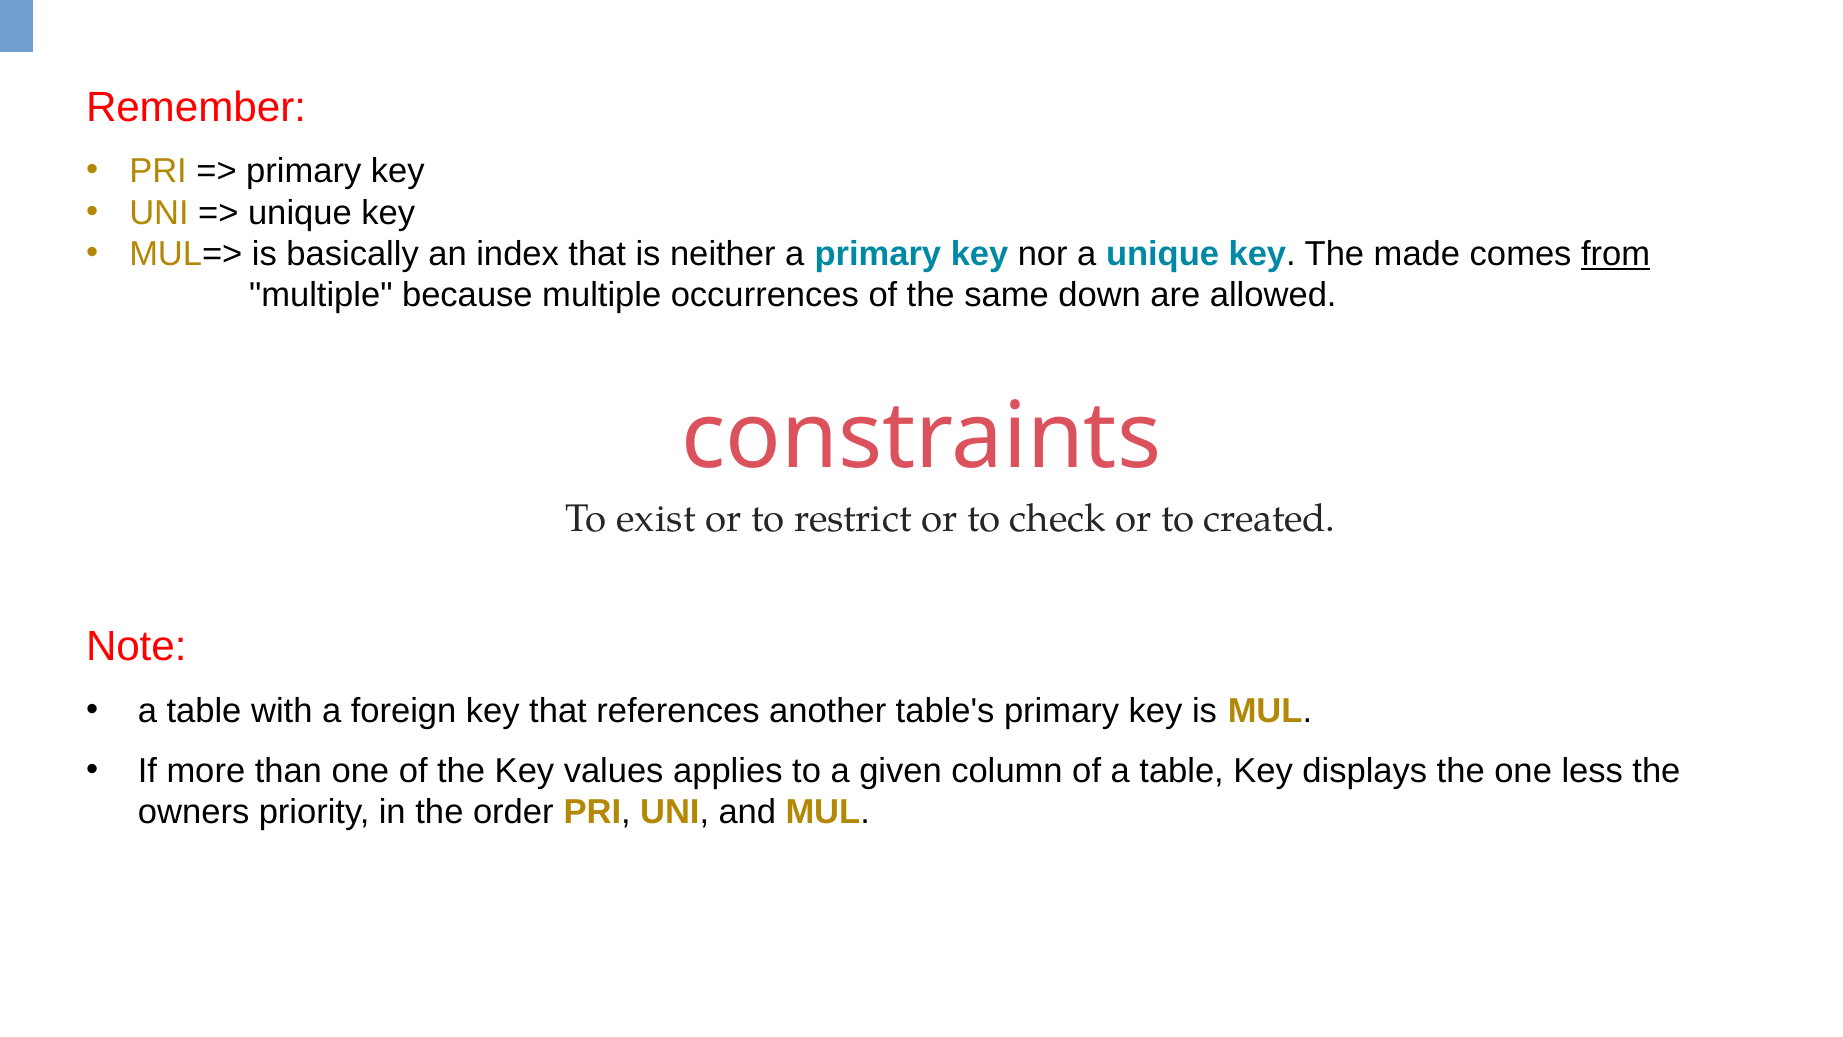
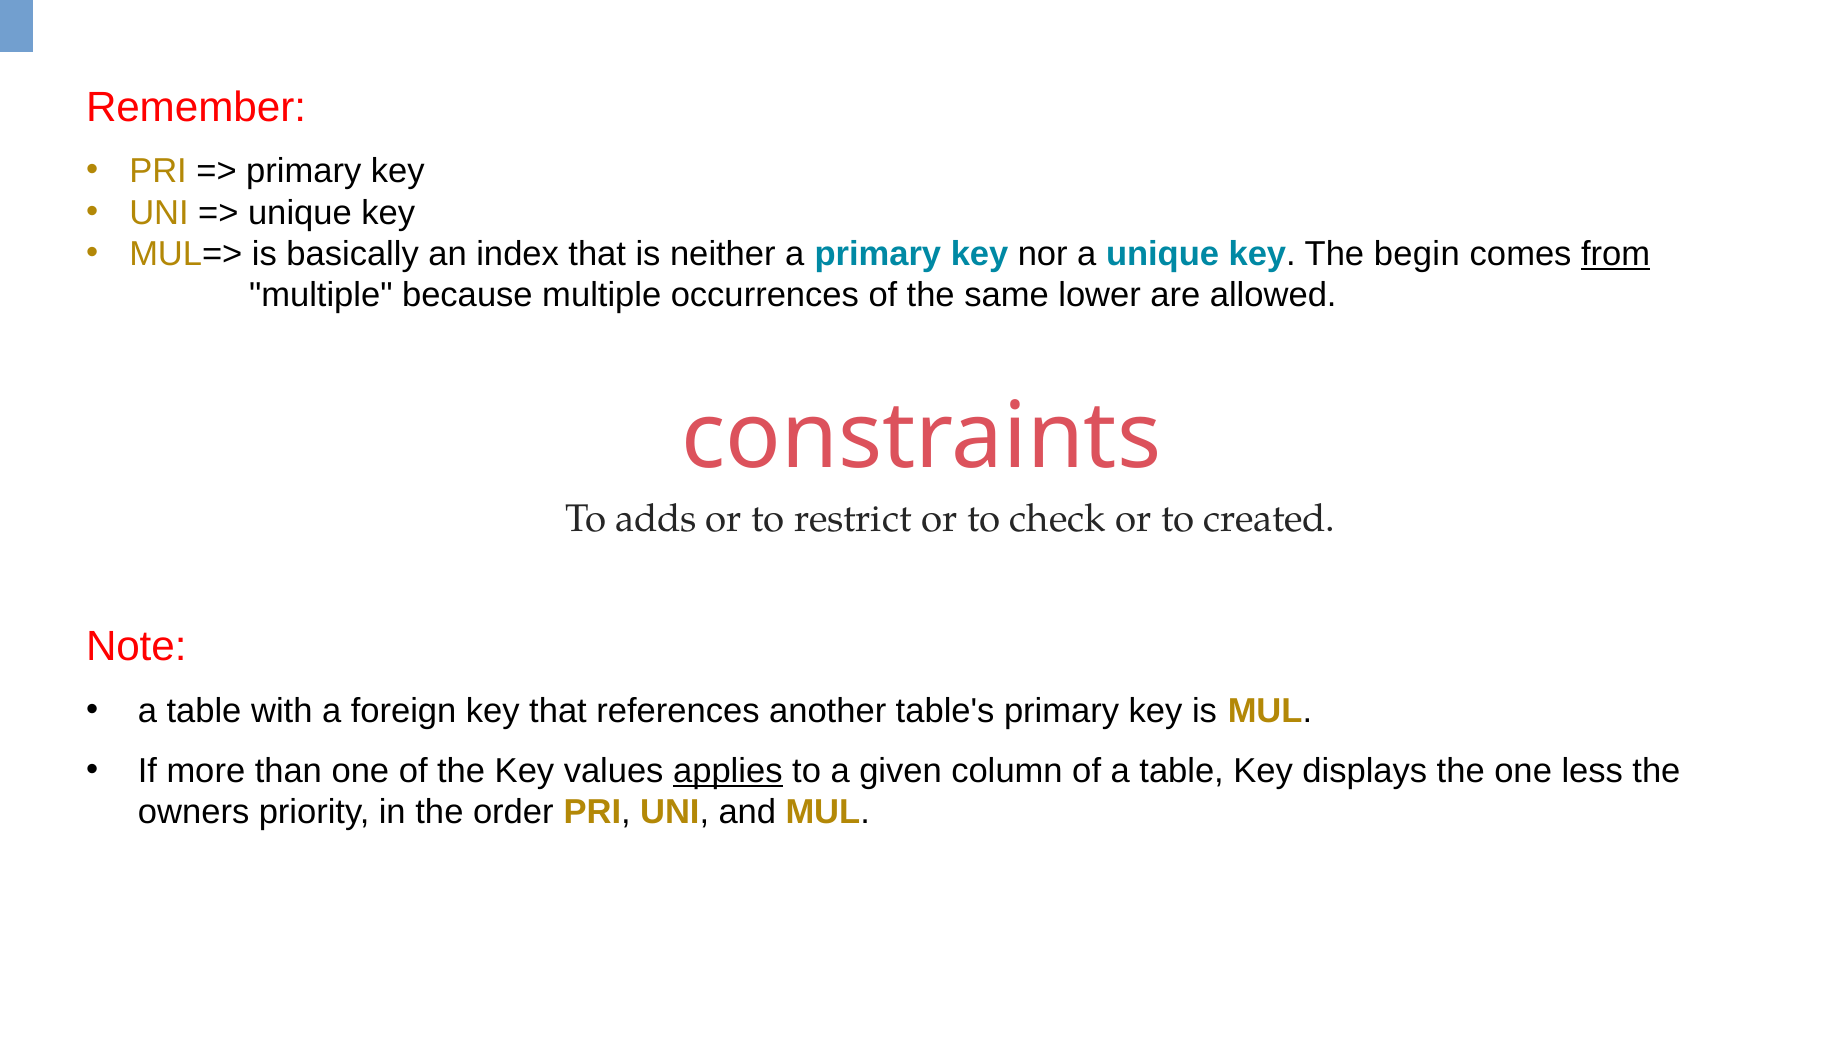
made: made -> begin
down: down -> lower
exist: exist -> adds
applies underline: none -> present
